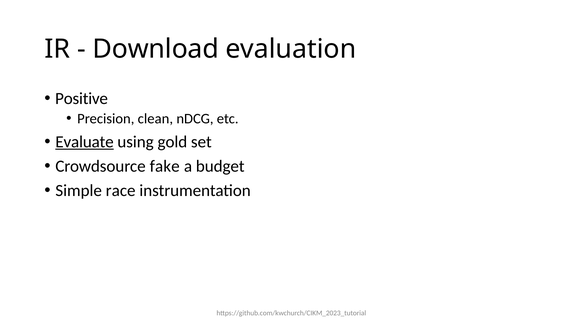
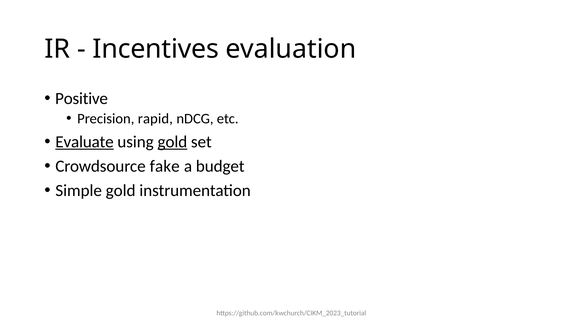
Download: Download -> Incentives
clean: clean -> rapid
gold at (172, 142) underline: none -> present
Simple race: race -> gold
